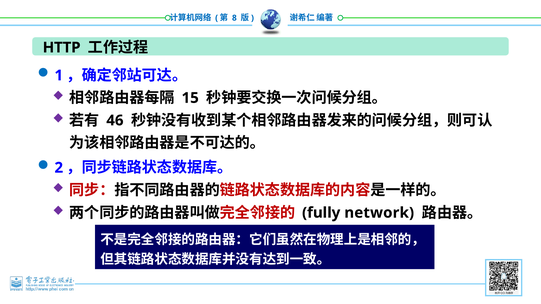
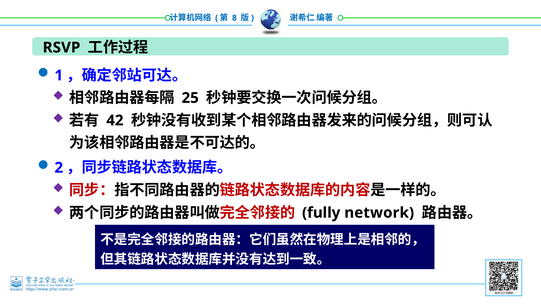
HTTP: HTTP -> RSVP
15: 15 -> 25
46: 46 -> 42
